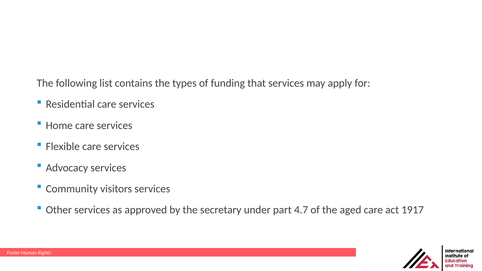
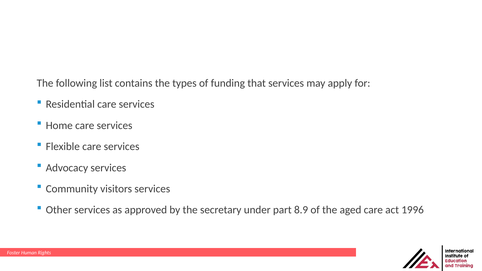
4.7: 4.7 -> 8.9
1917: 1917 -> 1996
